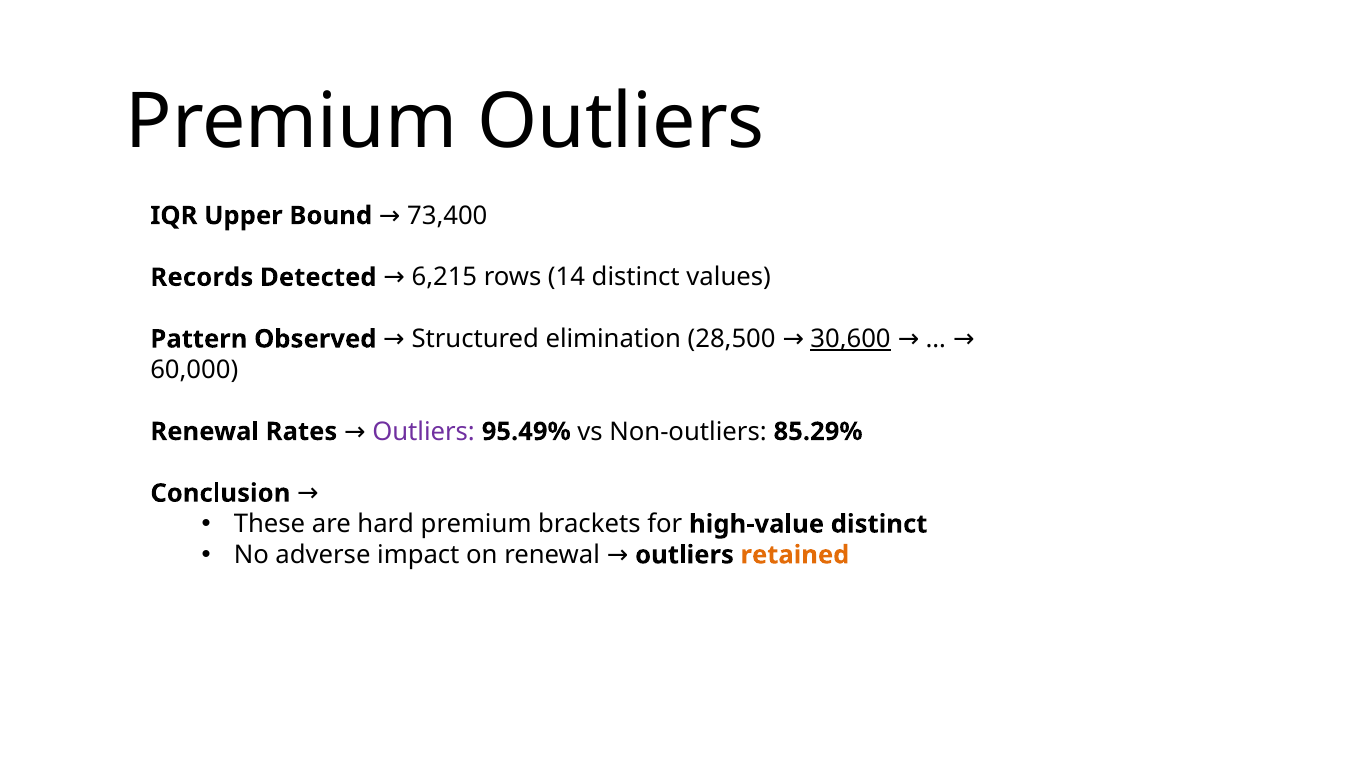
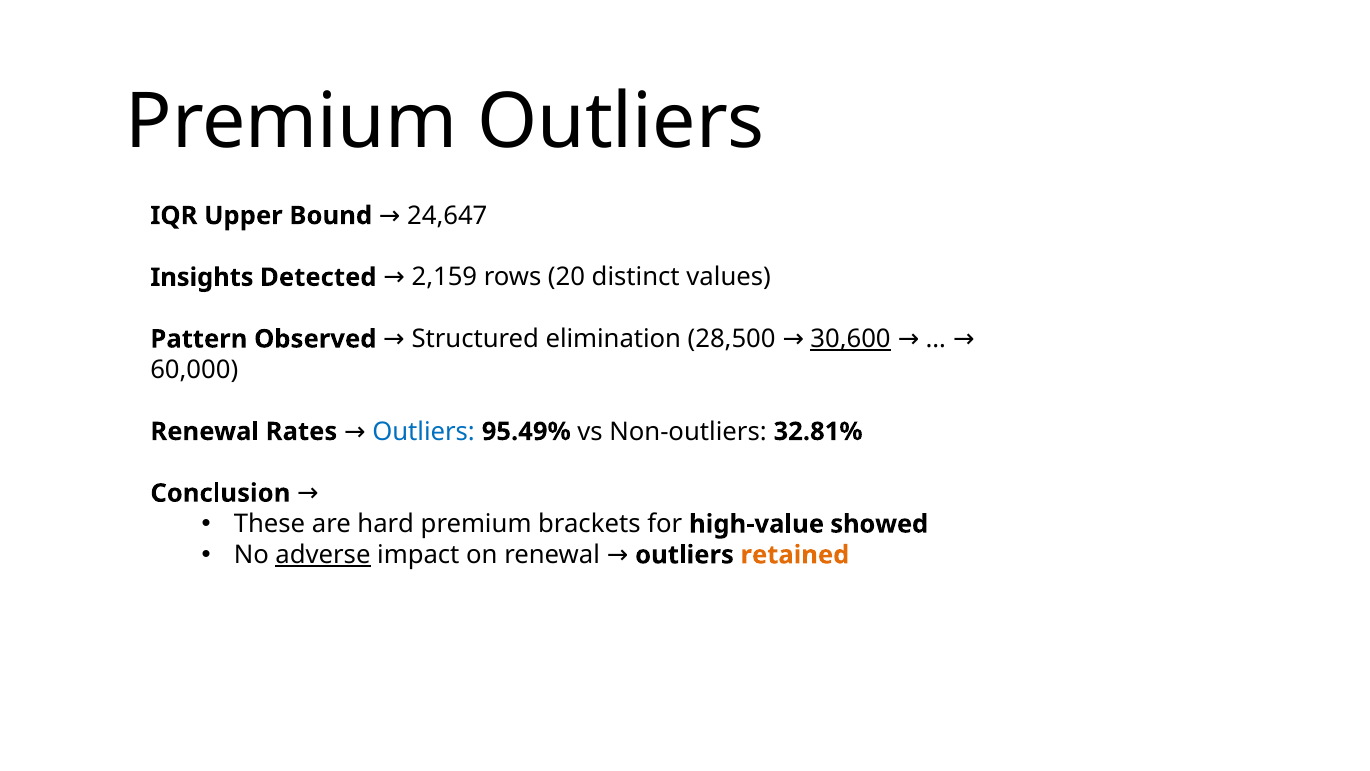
73,400: 73,400 -> 24,647
Records: Records -> Insights
6,215: 6,215 -> 2,159
14: 14 -> 20
85.29%: 85.29% -> 32.81%
Outliers at (424, 431) colour: purple -> blue
high-value distinct: distinct -> showed
adverse underline: none -> present
